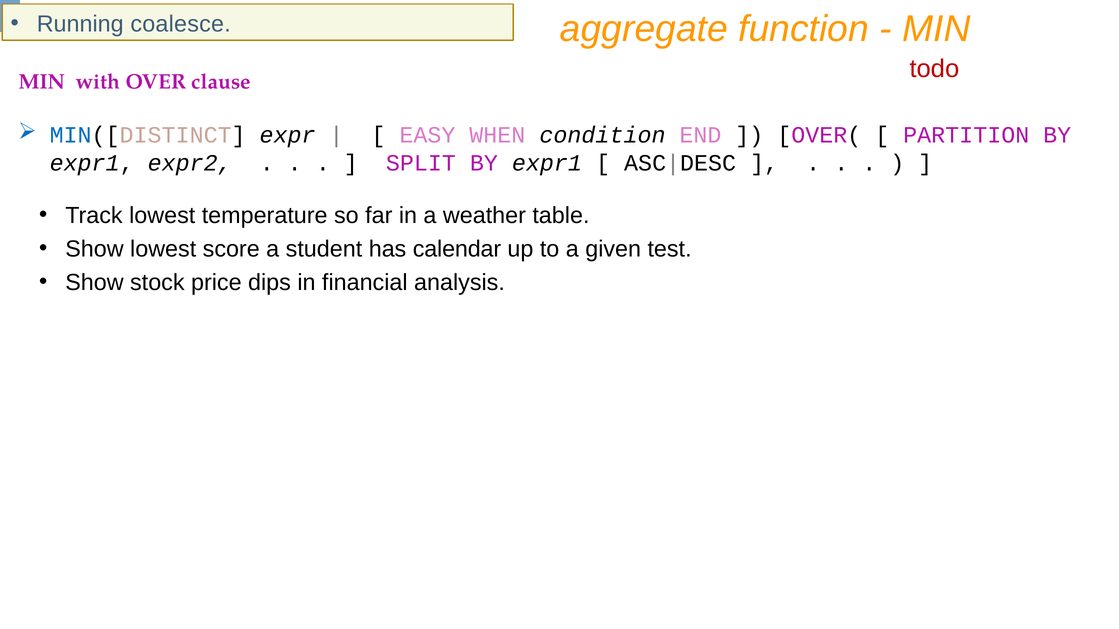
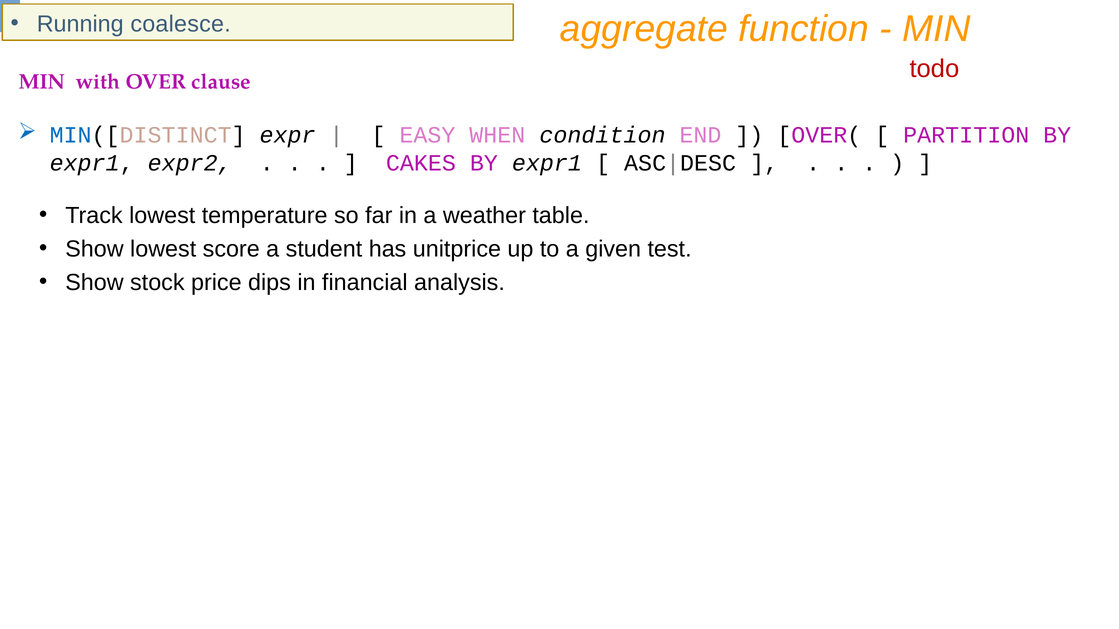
SPLIT: SPLIT -> CAKES
calendar: calendar -> unitprice
